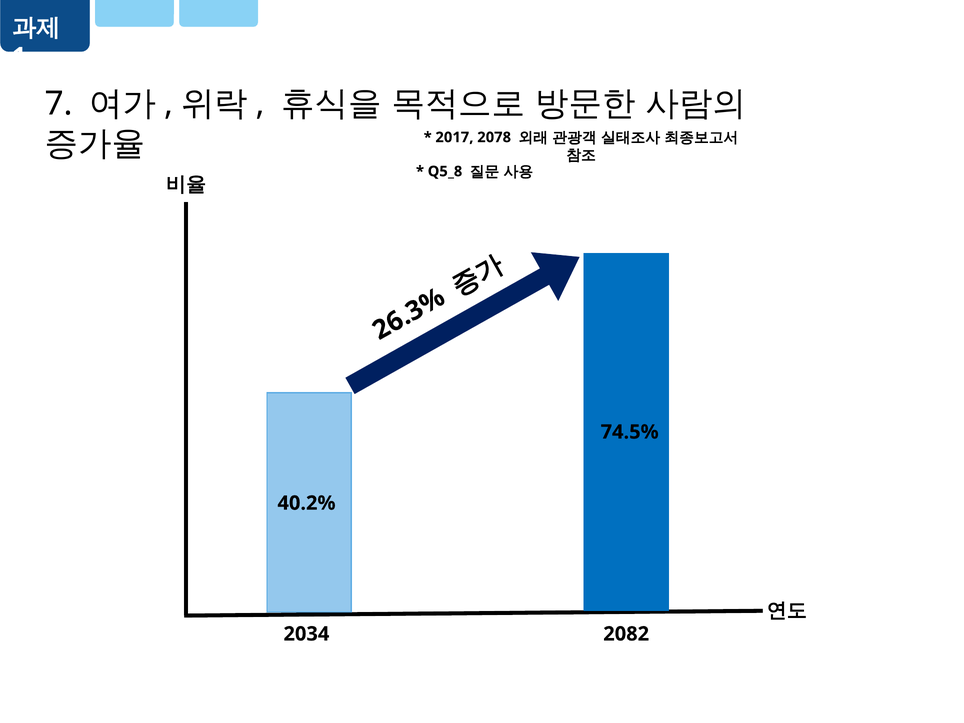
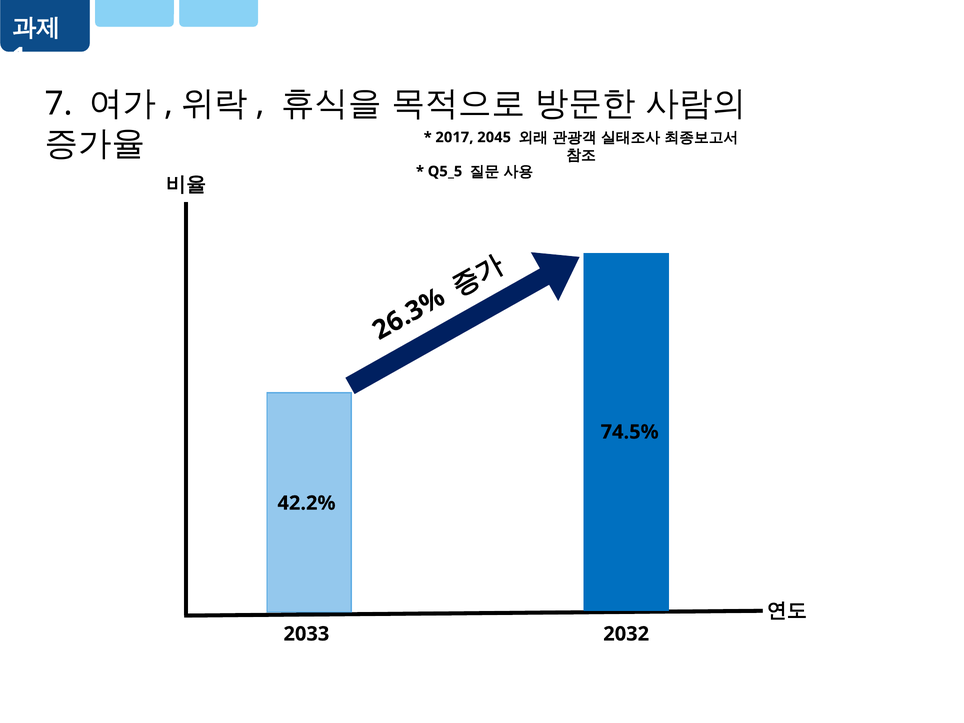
2078: 2078 -> 2045
Q5_8: Q5_8 -> Q5_5
40.2%: 40.2% -> 42.2%
2034: 2034 -> 2033
2082: 2082 -> 2032
